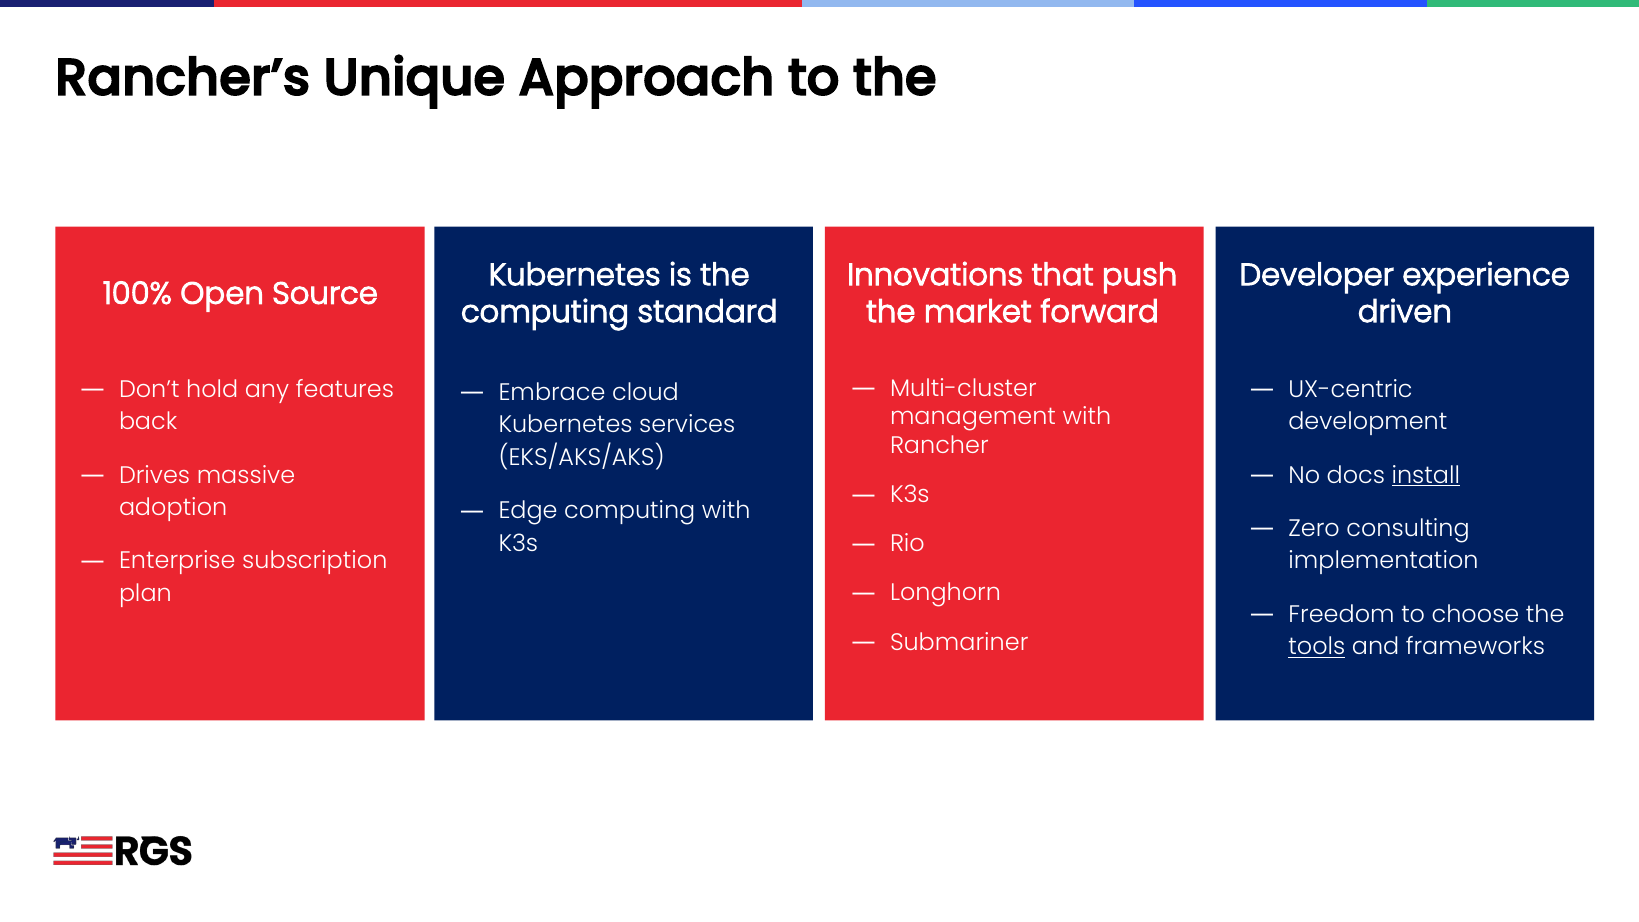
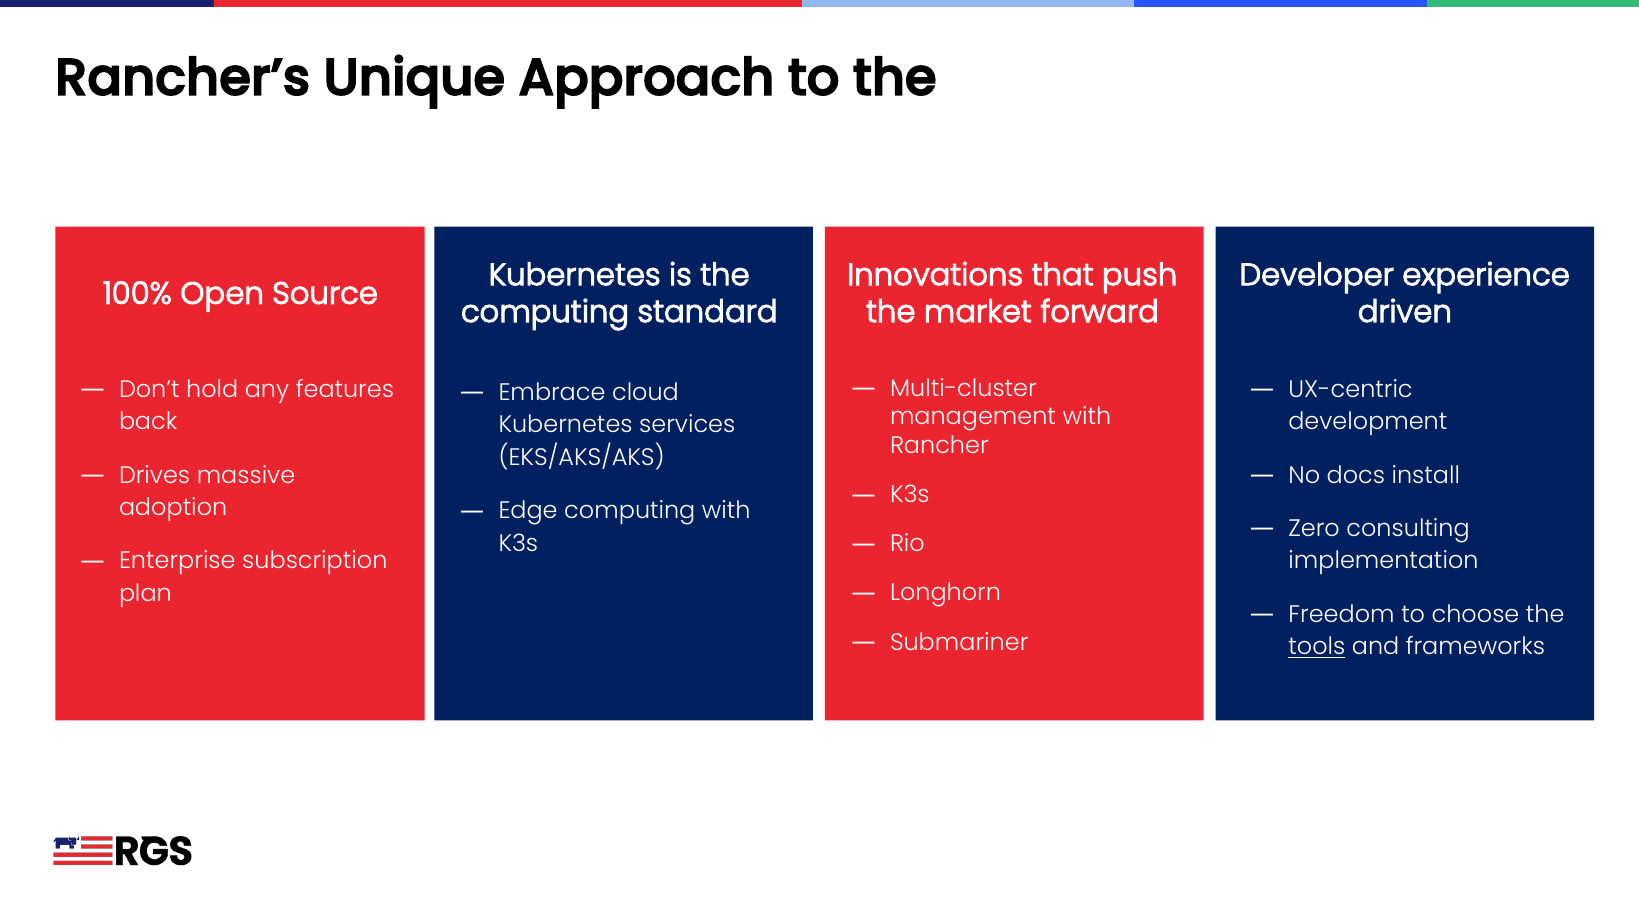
install underline: present -> none
